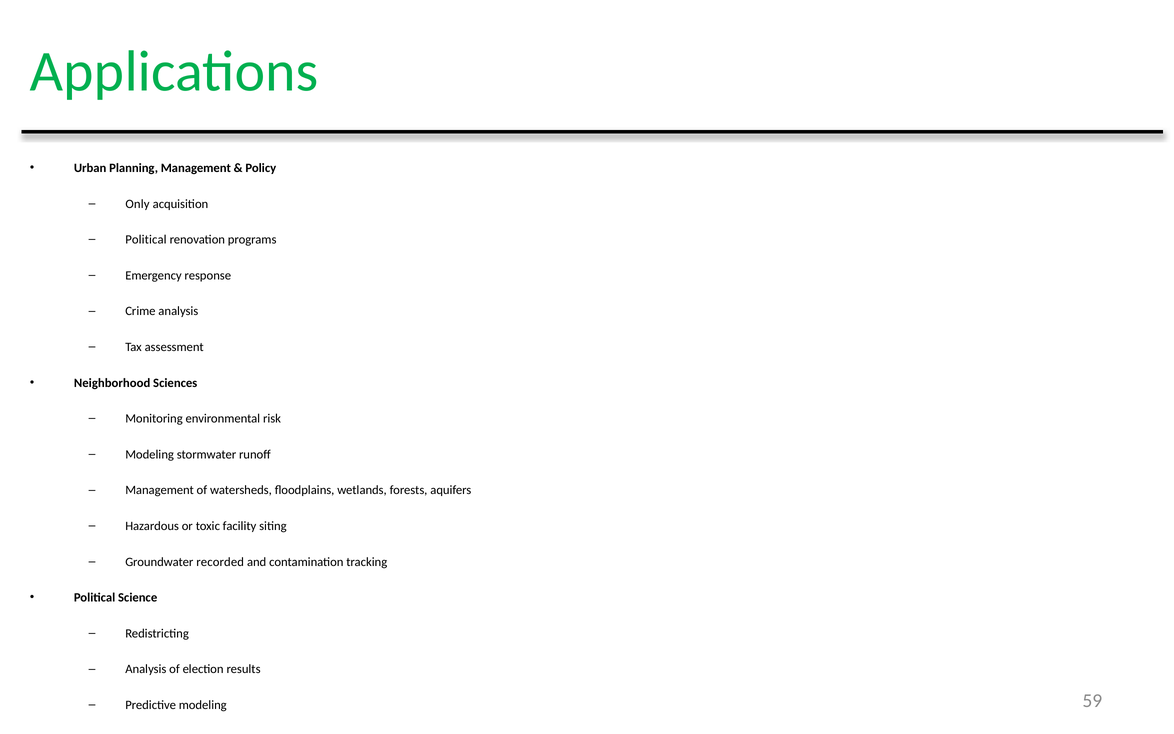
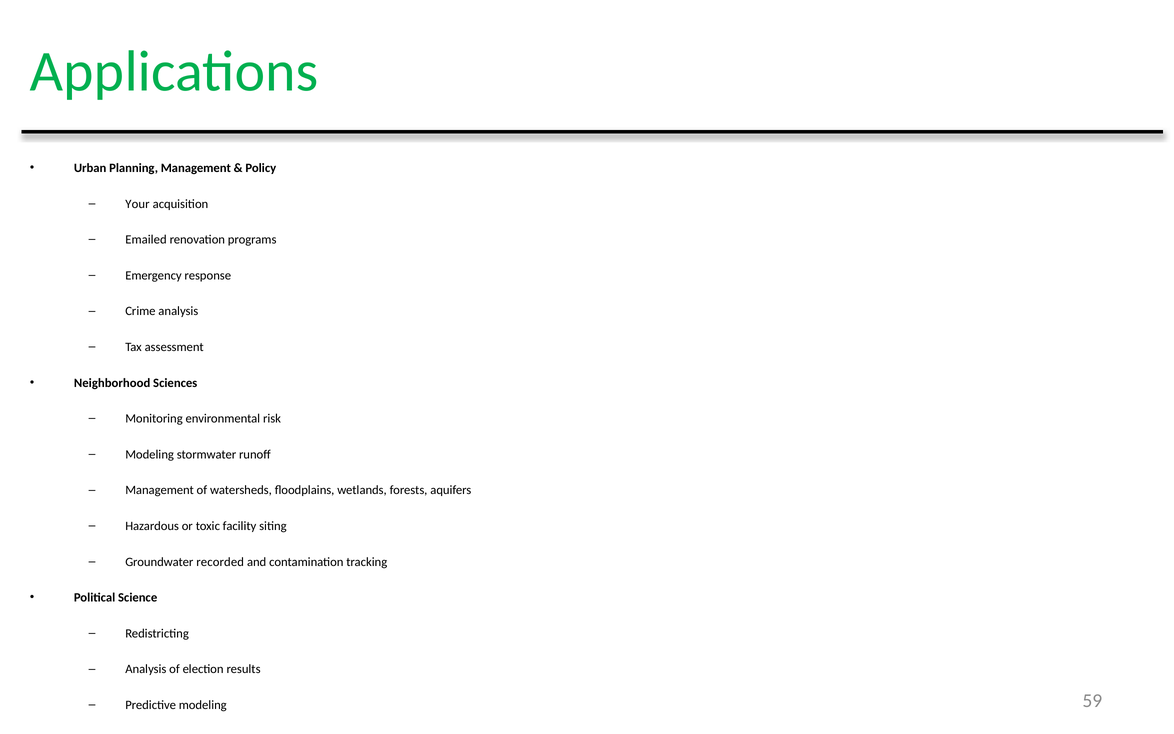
Only: Only -> Your
Political at (146, 240): Political -> Emailed
